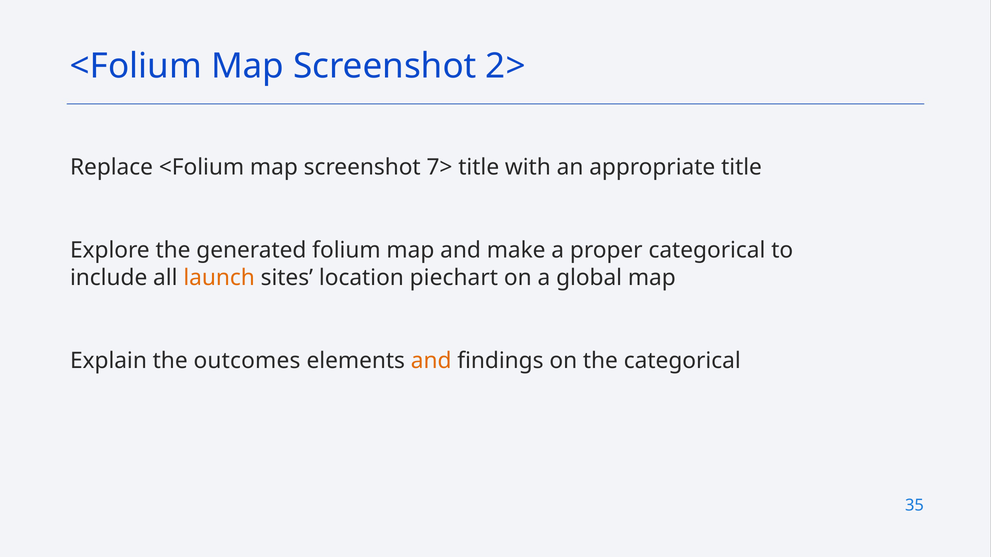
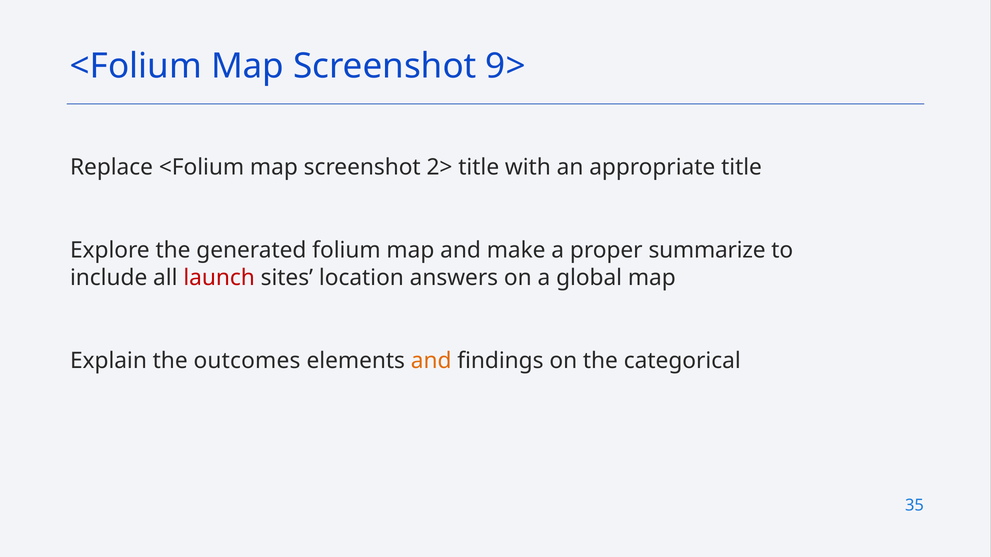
2>: 2> -> 9>
7>: 7> -> 2>
proper categorical: categorical -> summarize
launch colour: orange -> red
piechart: piechart -> answers
